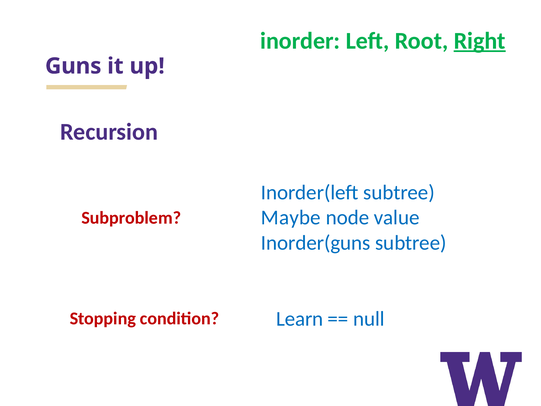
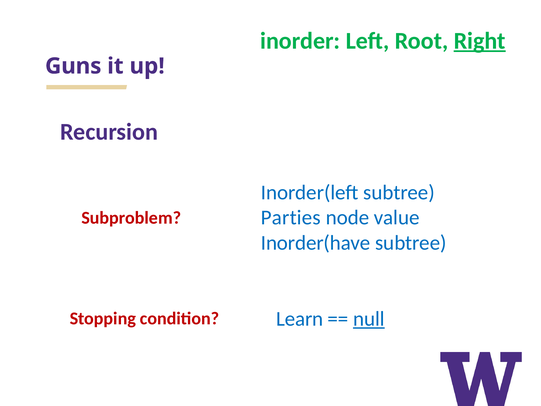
Maybe: Maybe -> Parties
Inorder(guns: Inorder(guns -> Inorder(have
null underline: none -> present
